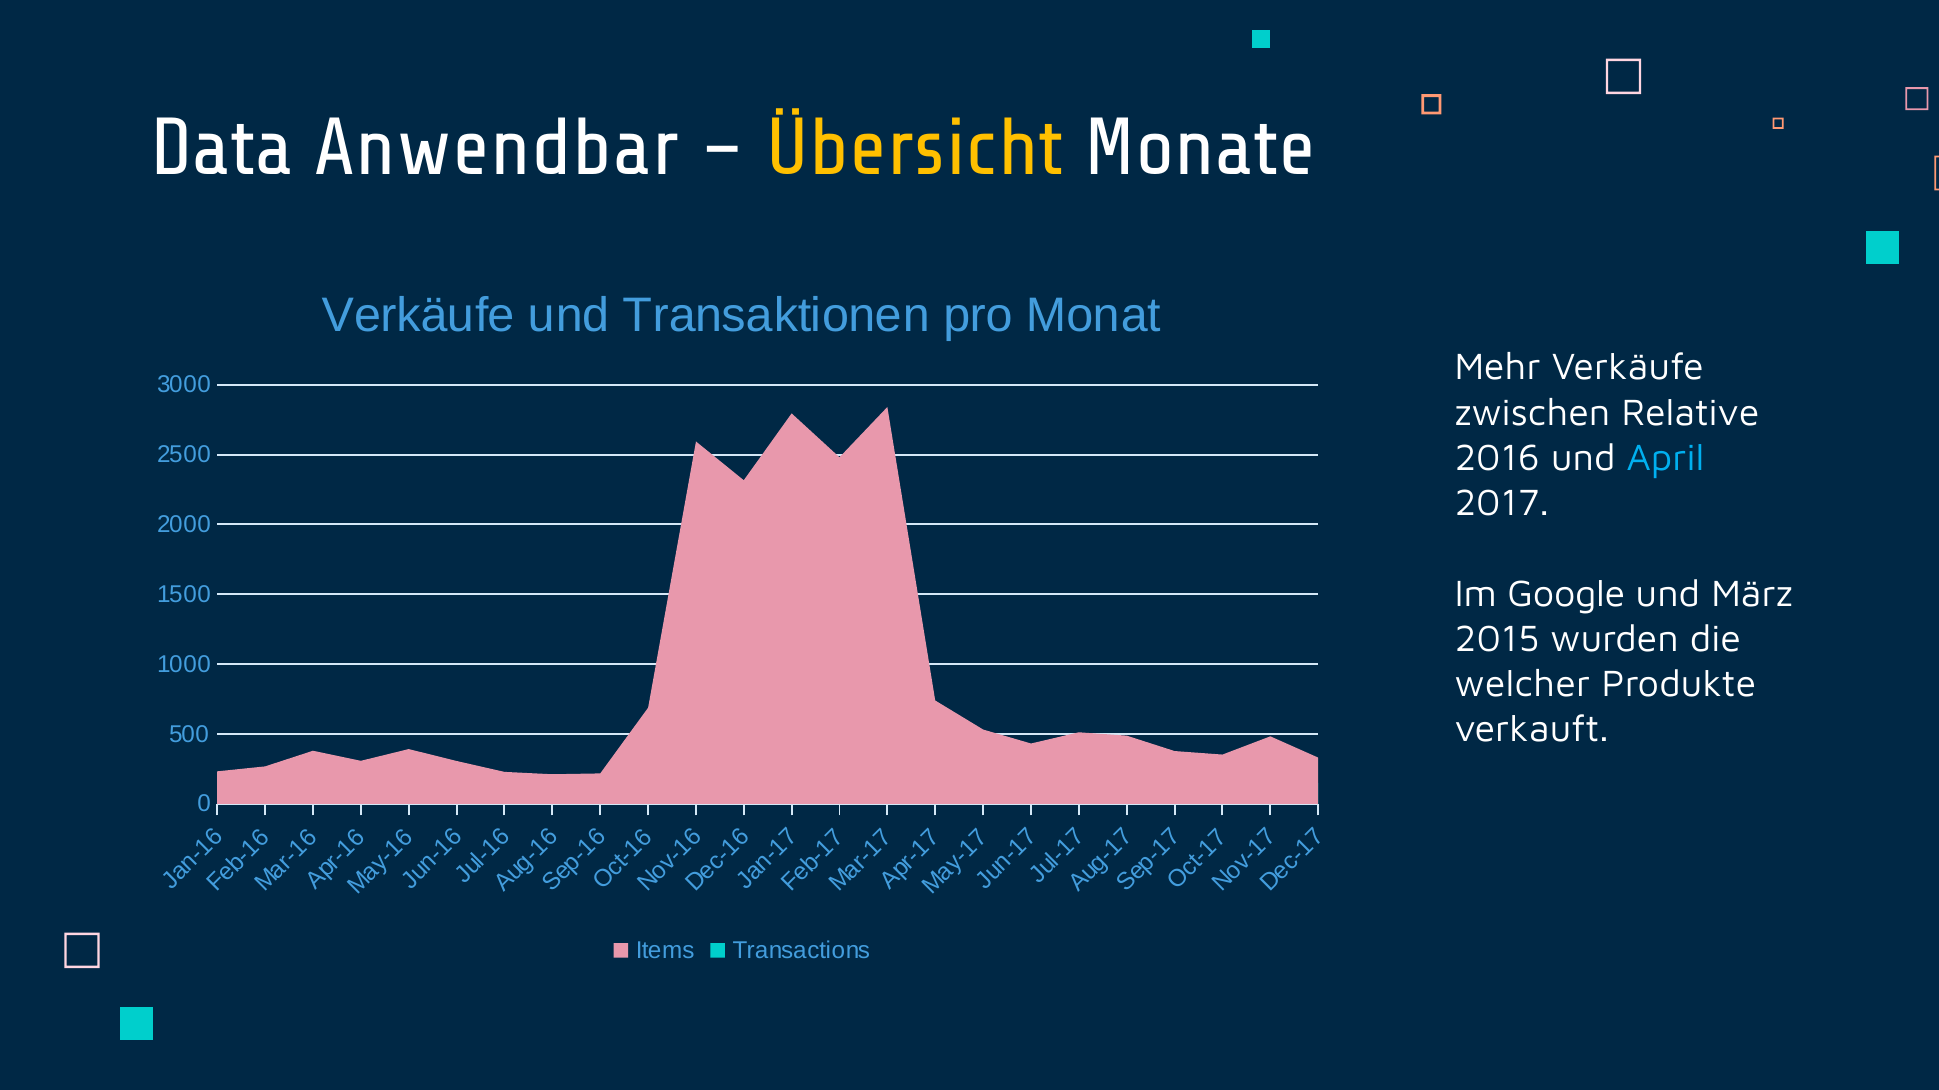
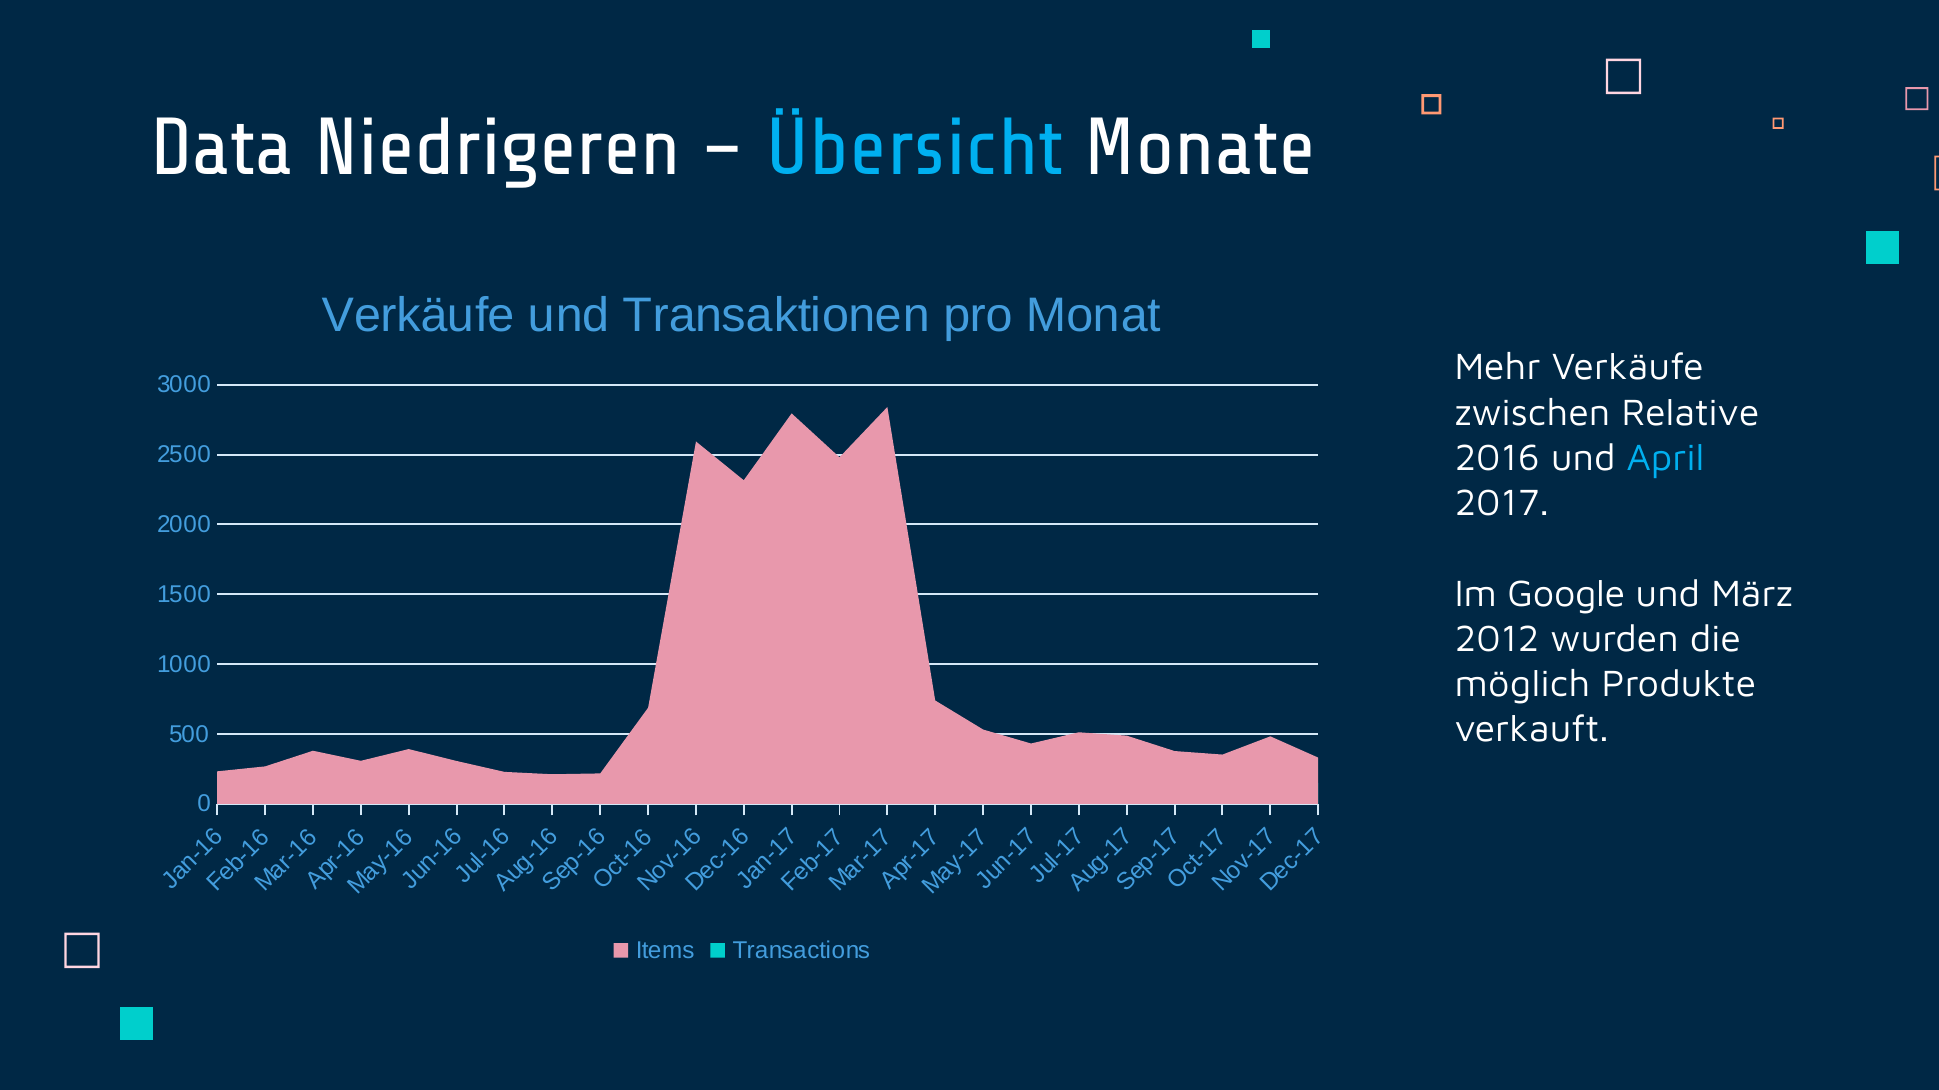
Anwendbar: Anwendbar -> Niedrigeren
Übersicht colour: yellow -> light blue
2015: 2015 -> 2012
welcher: welcher -> möglich
